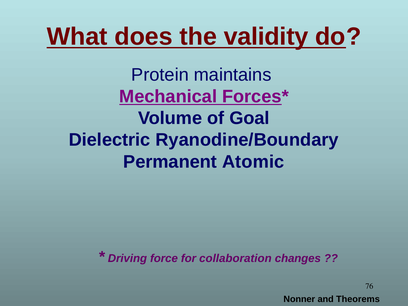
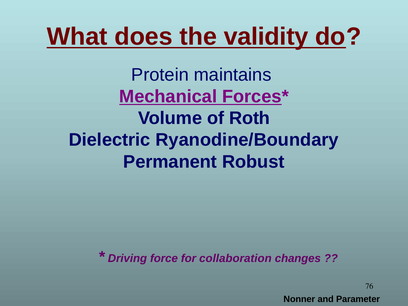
Goal: Goal -> Roth
Atomic: Atomic -> Robust
Theorems: Theorems -> Parameter
